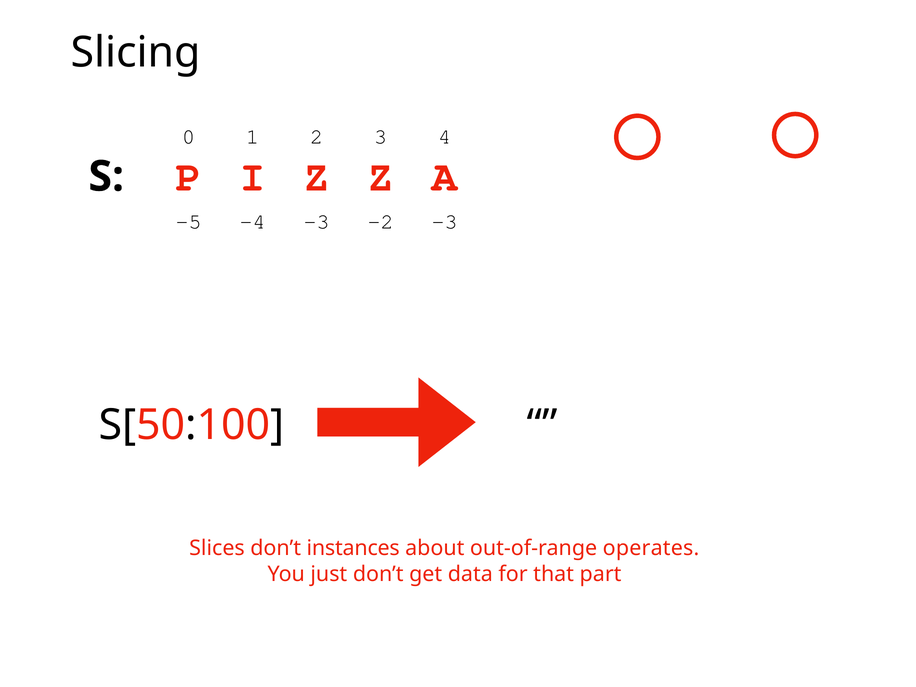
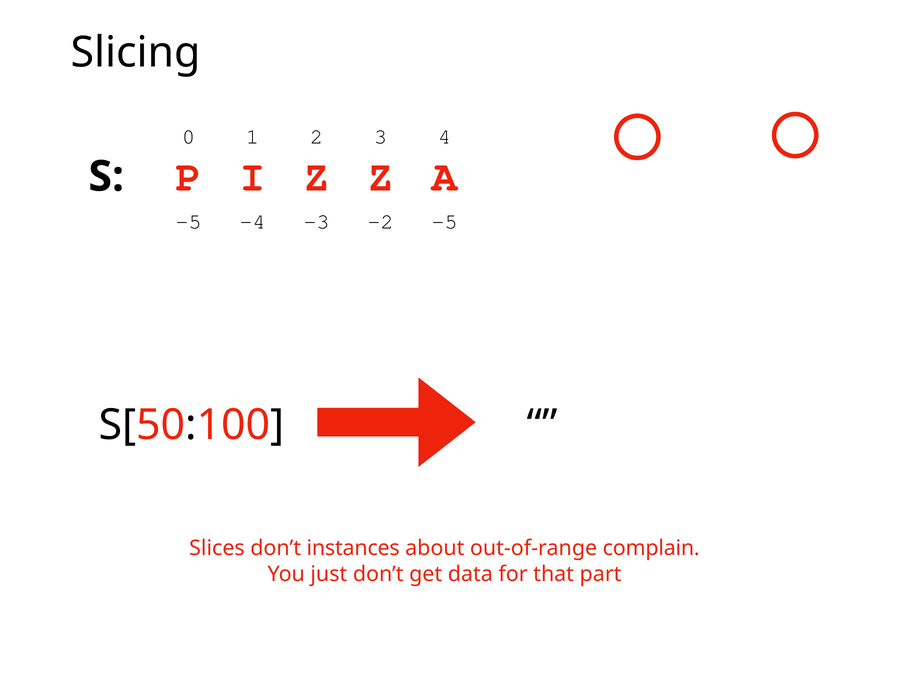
-2 -3: -3 -> -5
operates: operates -> complain
